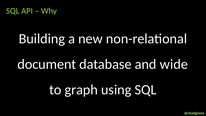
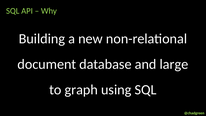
wide: wide -> large
